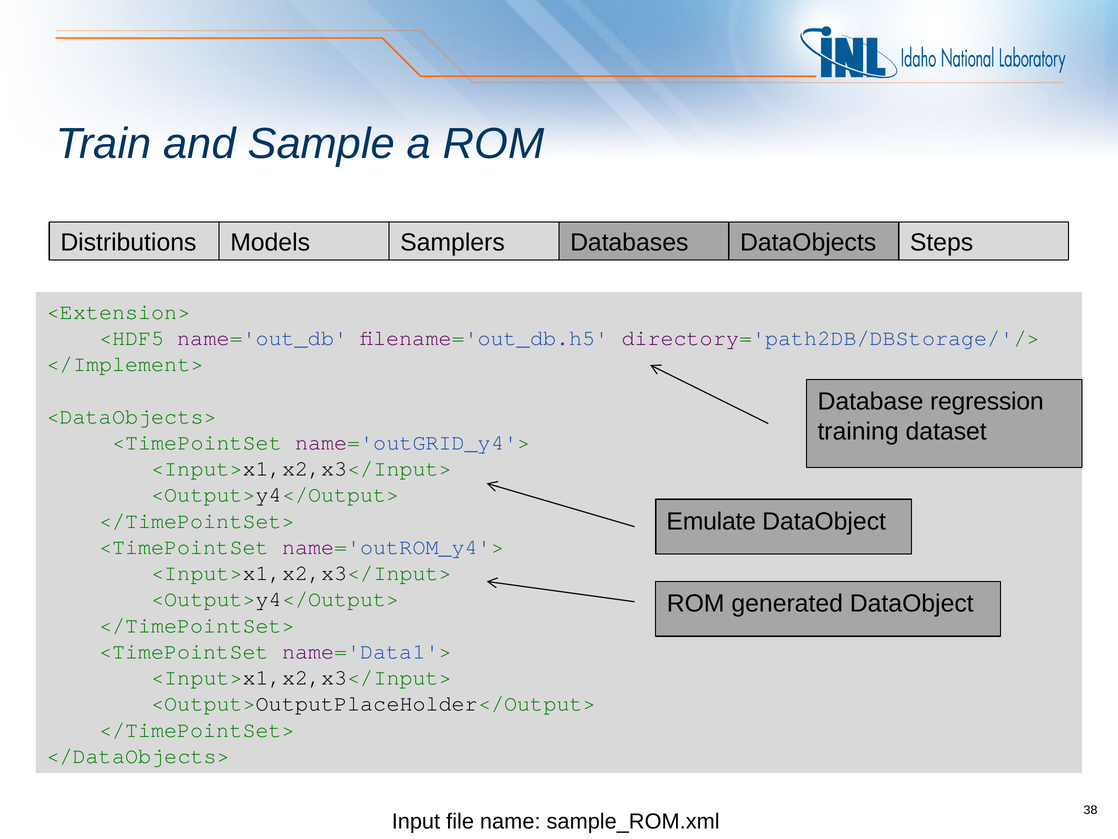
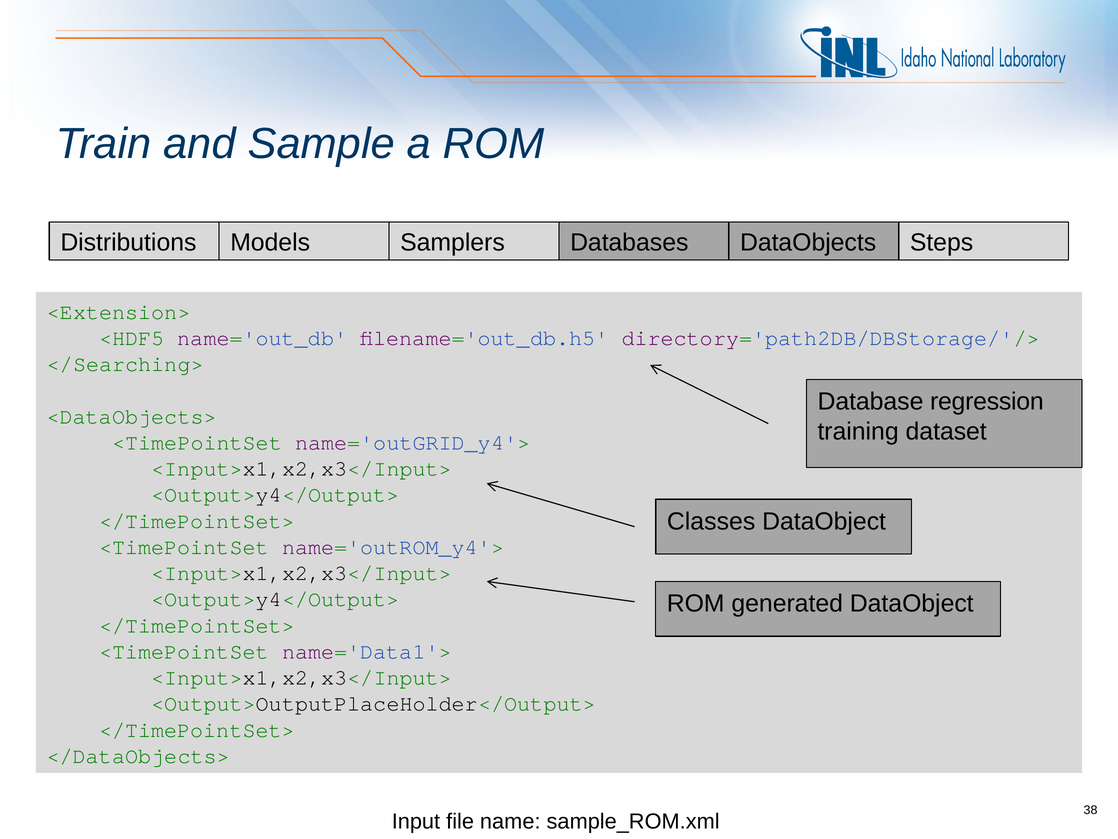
</Implement>: </Implement> -> </Searching>
Emulate: Emulate -> Classes
